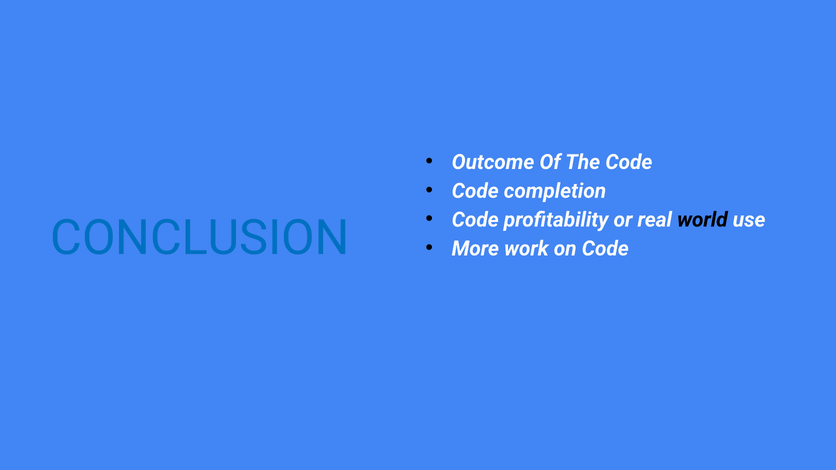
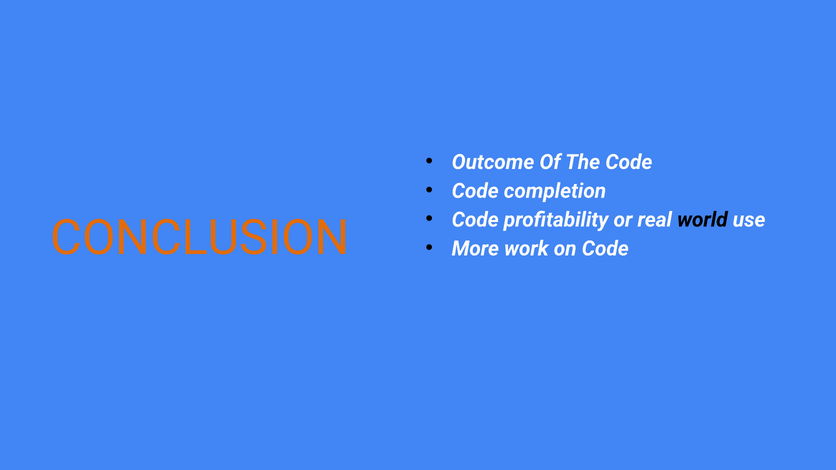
CONCLUSION colour: blue -> orange
